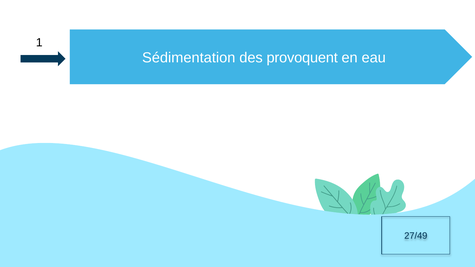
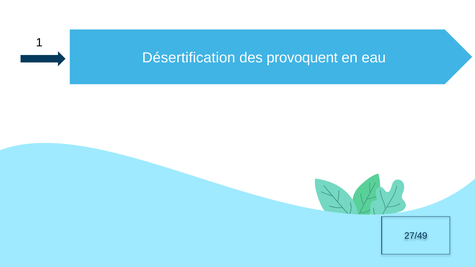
Sédimentation: Sédimentation -> Désertification
